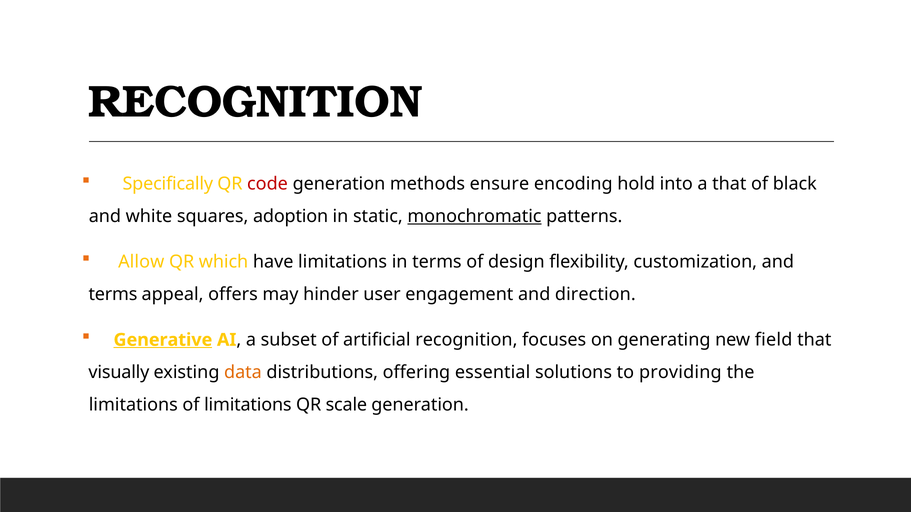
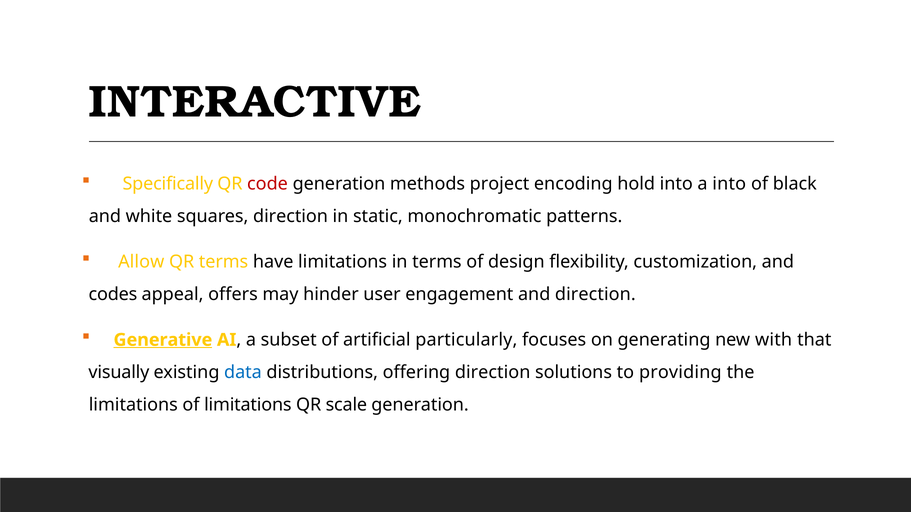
RECOGNITION at (255, 102): RECOGNITION -> INTERACTIVE
ensure: ensure -> project
a that: that -> into
squares adoption: adoption -> direction
monochromatic underline: present -> none
QR which: which -> terms
terms at (113, 294): terms -> codes
artificial recognition: recognition -> particularly
field: field -> with
data colour: orange -> blue
offering essential: essential -> direction
